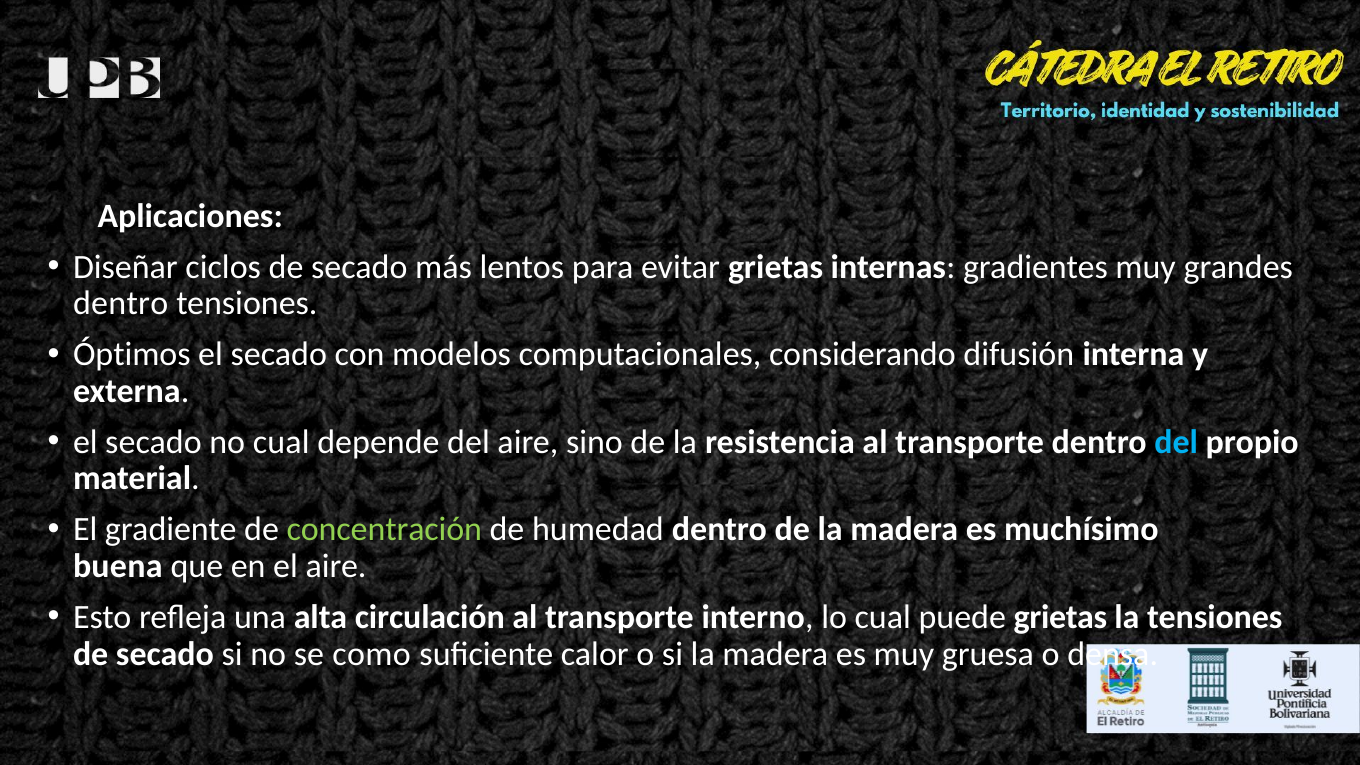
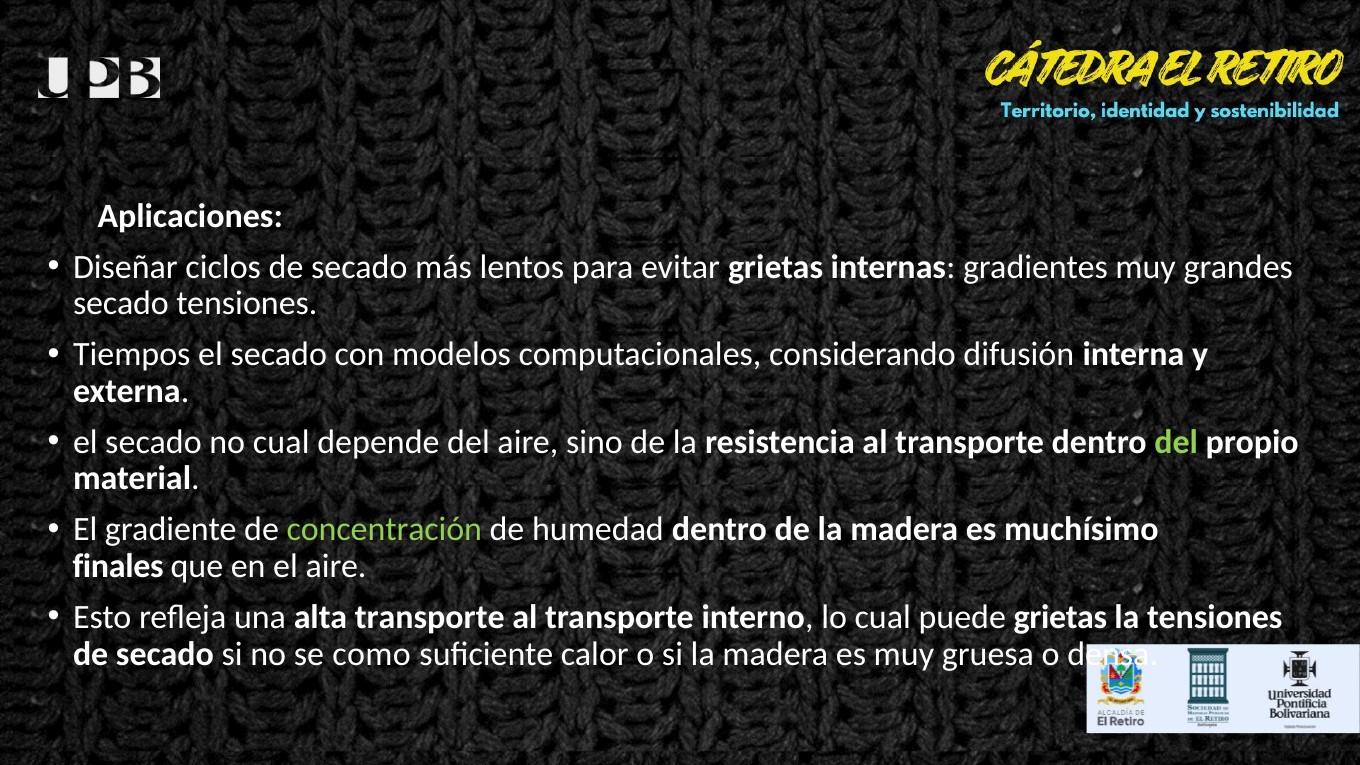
dentro at (121, 303): dentro -> secado
Óptimos: Óptimos -> Tiempos
del at (1176, 442) colour: light blue -> light green
buena: buena -> finales
alta circulación: circulación -> transporte
